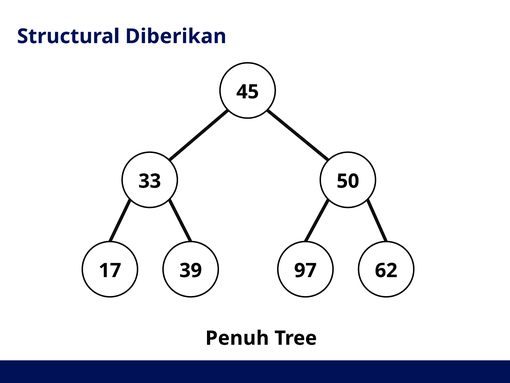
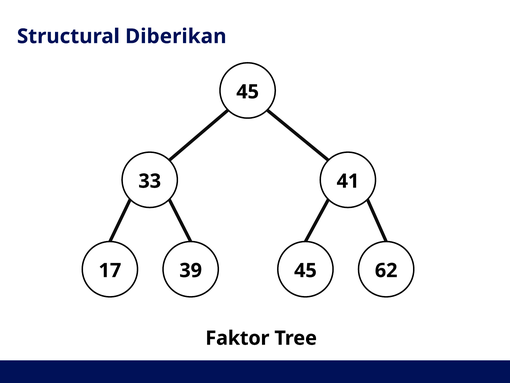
50: 50 -> 41
39 97: 97 -> 45
Penuh: Penuh -> Faktor
